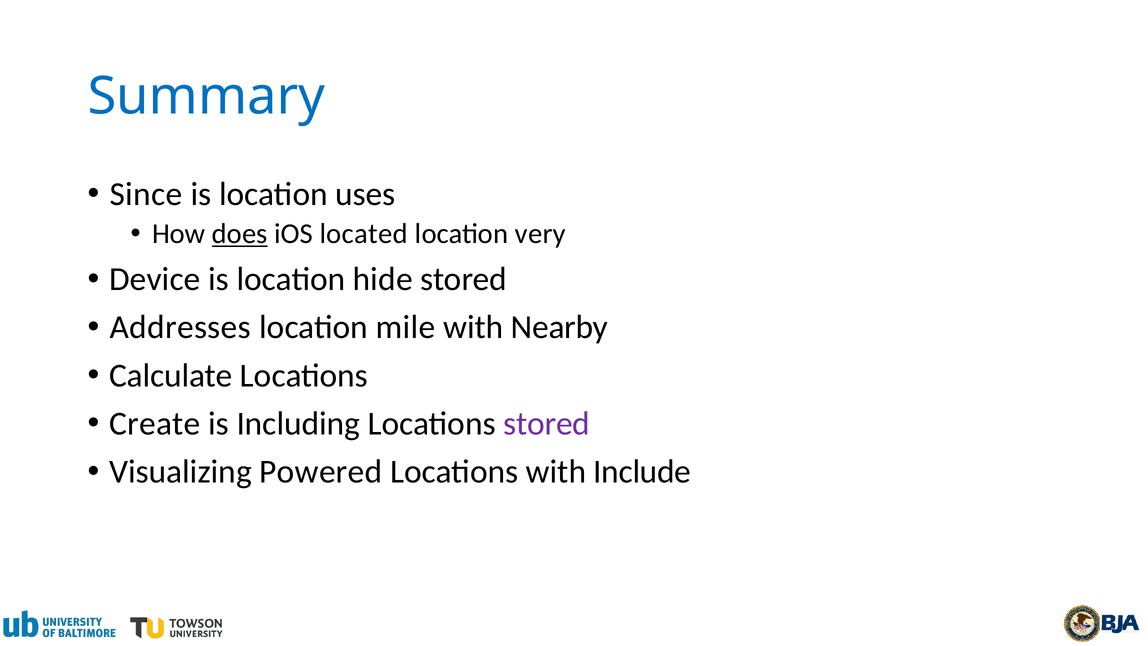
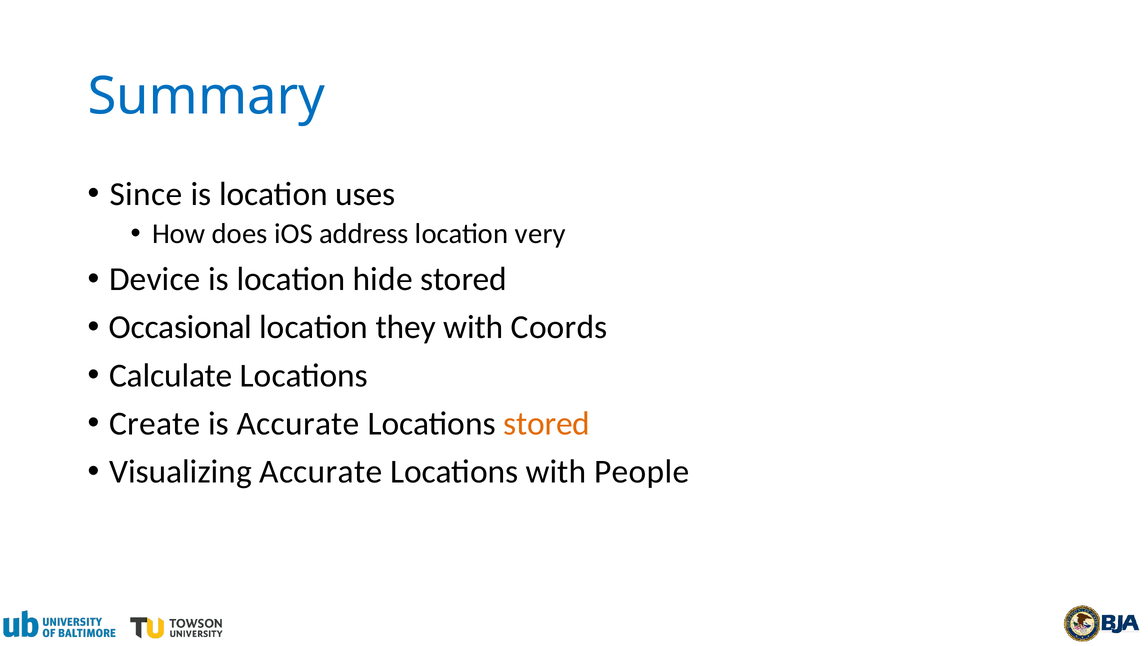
does underline: present -> none
located: located -> address
Addresses: Addresses -> Occasional
mile: mile -> they
Nearby: Nearby -> Coords
is Including: Including -> Accurate
stored at (547, 424) colour: purple -> orange
Visualizing Powered: Powered -> Accurate
Include: Include -> People
